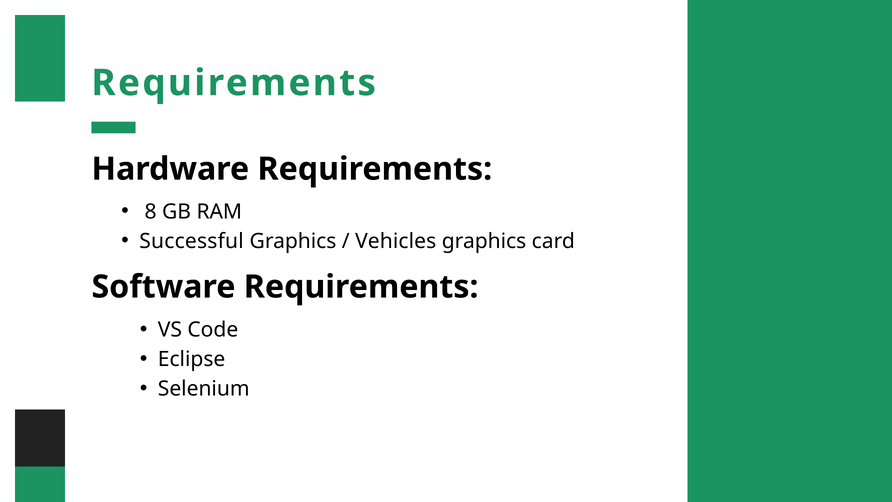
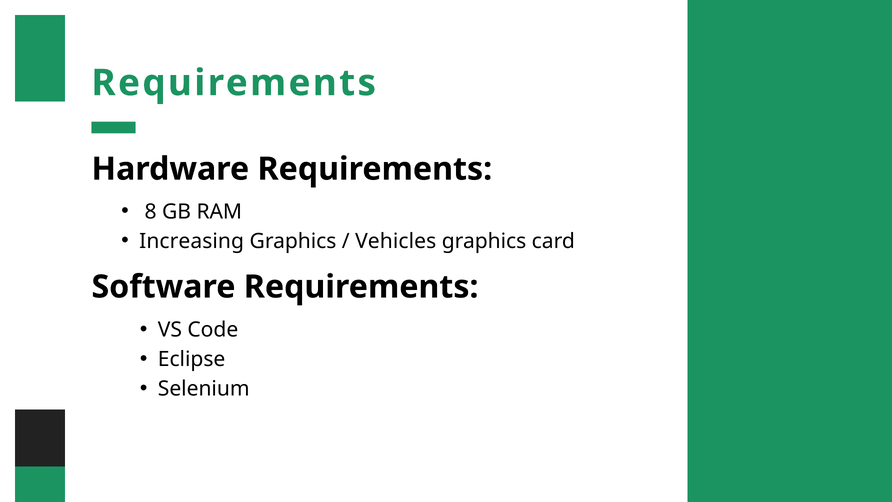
Successful: Successful -> Increasing
